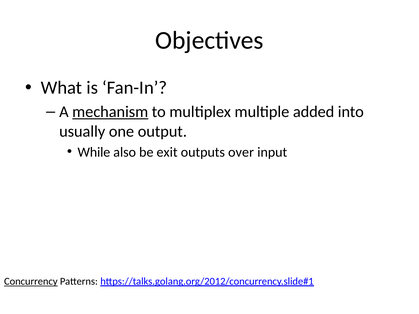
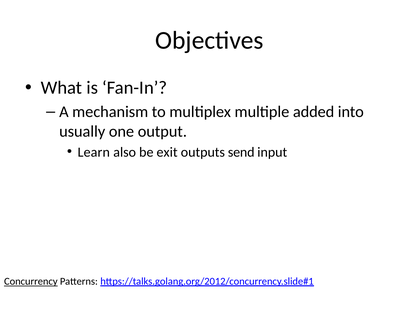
mechanism underline: present -> none
While: While -> Learn
over: over -> send
